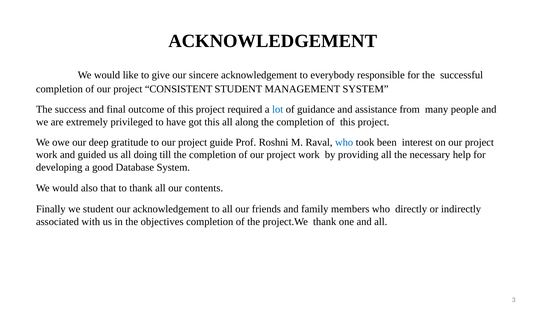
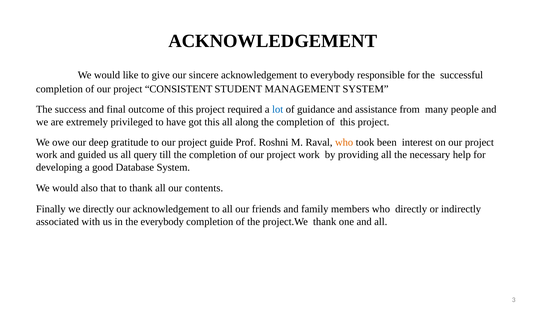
who at (344, 142) colour: blue -> orange
doing: doing -> query
we student: student -> directly
the objectives: objectives -> everybody
